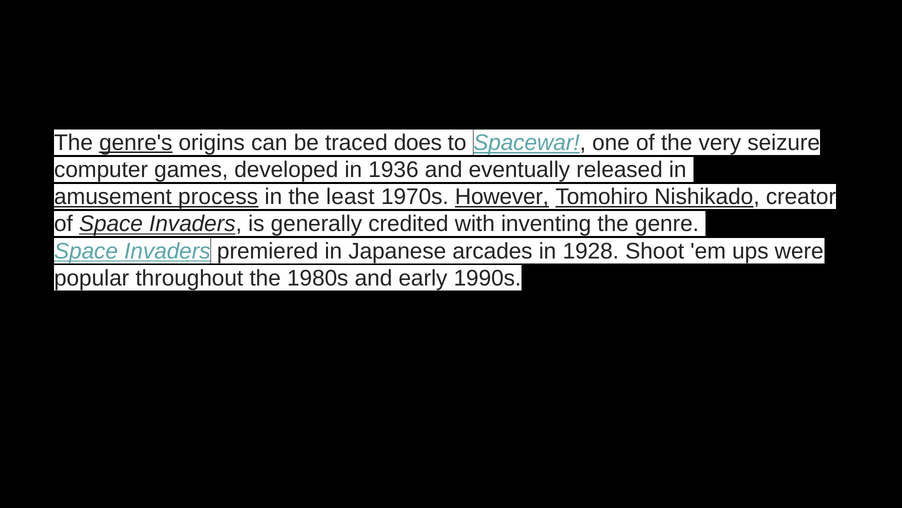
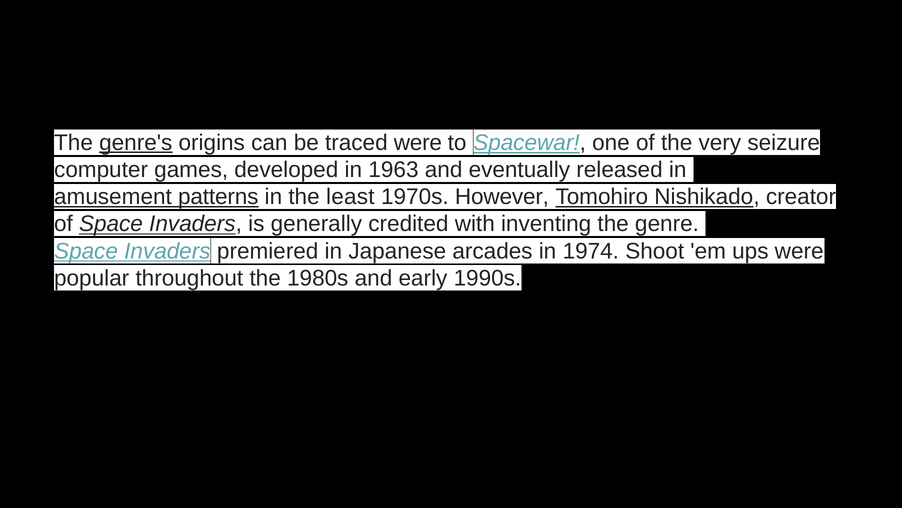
traced does: does -> were
1936: 1936 -> 1963
process: process -> patterns
However underline: present -> none
1928: 1928 -> 1974
